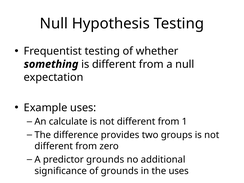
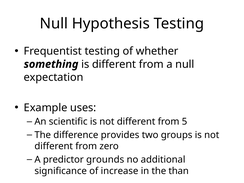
calculate: calculate -> scientific
1: 1 -> 5
of grounds: grounds -> increase
the uses: uses -> than
